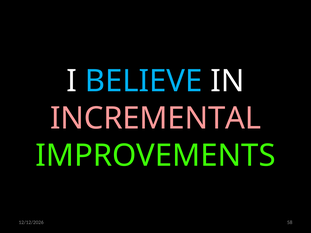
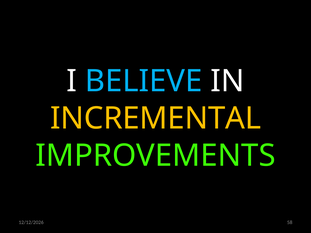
INCREMENTAL colour: pink -> yellow
